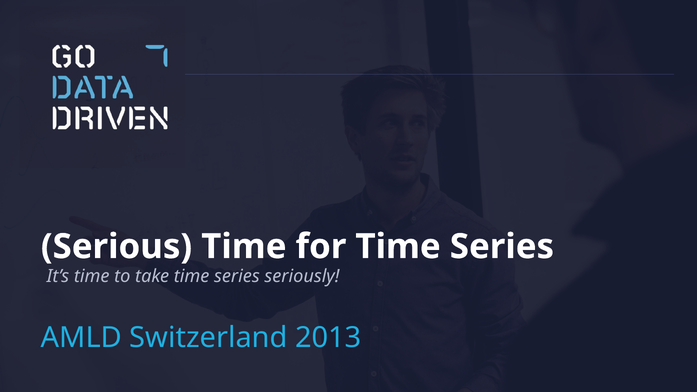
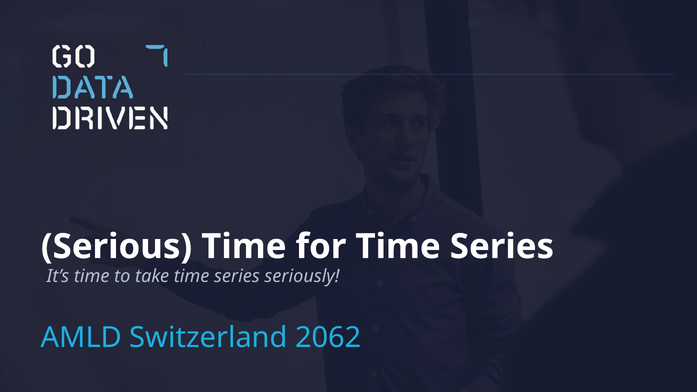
2013: 2013 -> 2062
